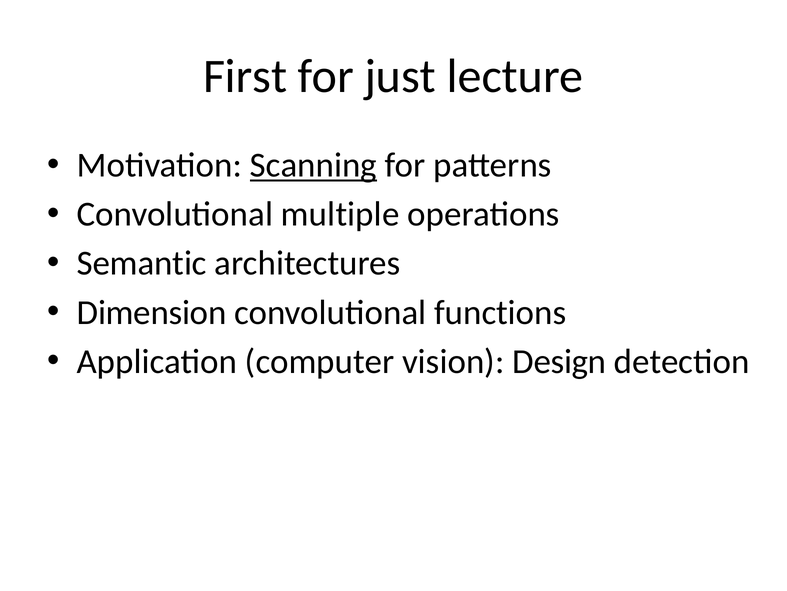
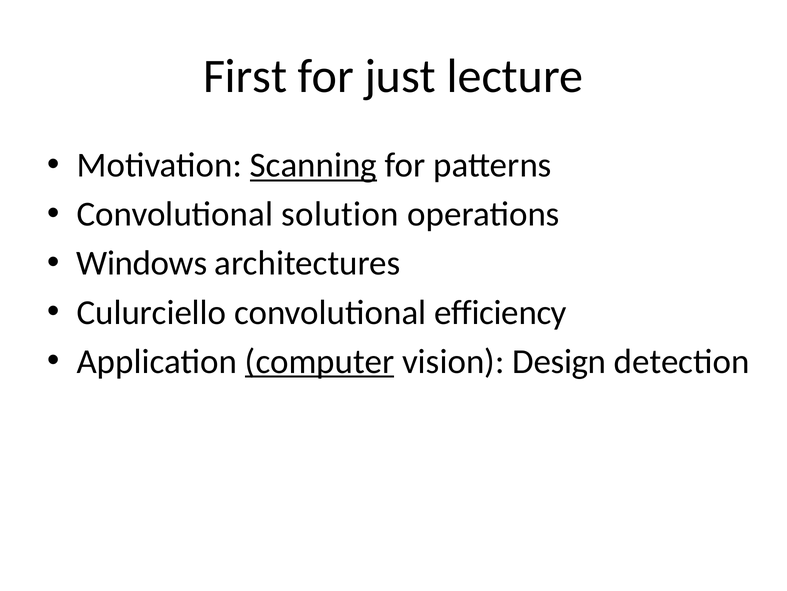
multiple: multiple -> solution
Semantic: Semantic -> Windows
Dimension: Dimension -> Culurciello
functions: functions -> efficiency
computer underline: none -> present
